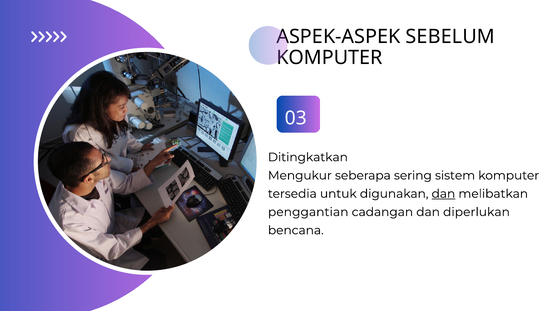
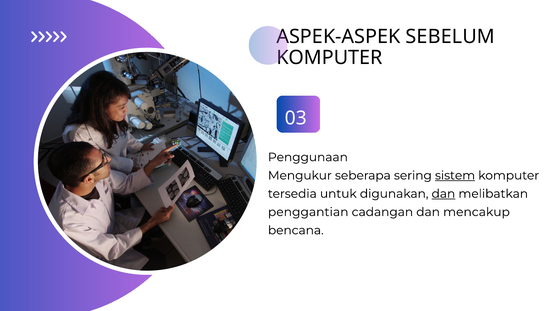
Ditingkatkan: Ditingkatkan -> Penggunaan
sistem underline: none -> present
diperlukan: diperlukan -> mencakup
